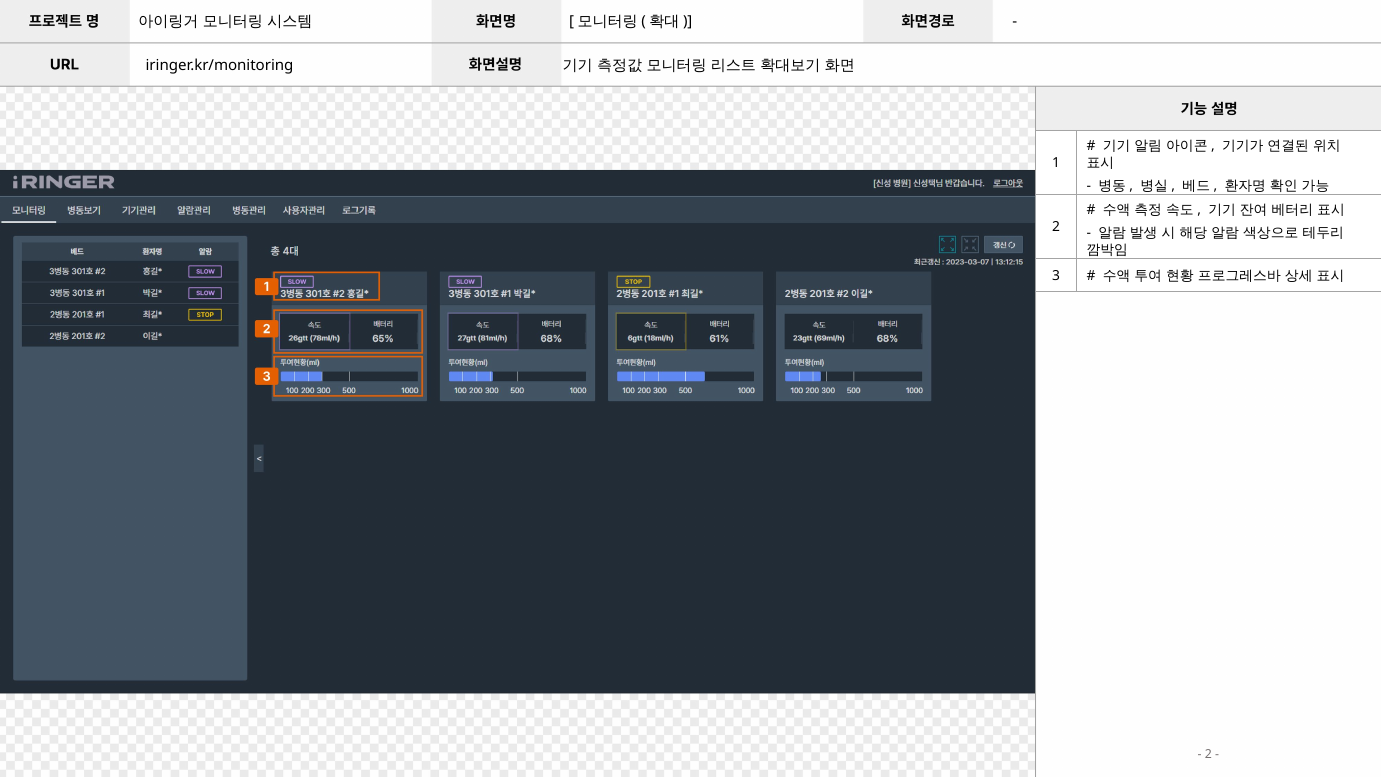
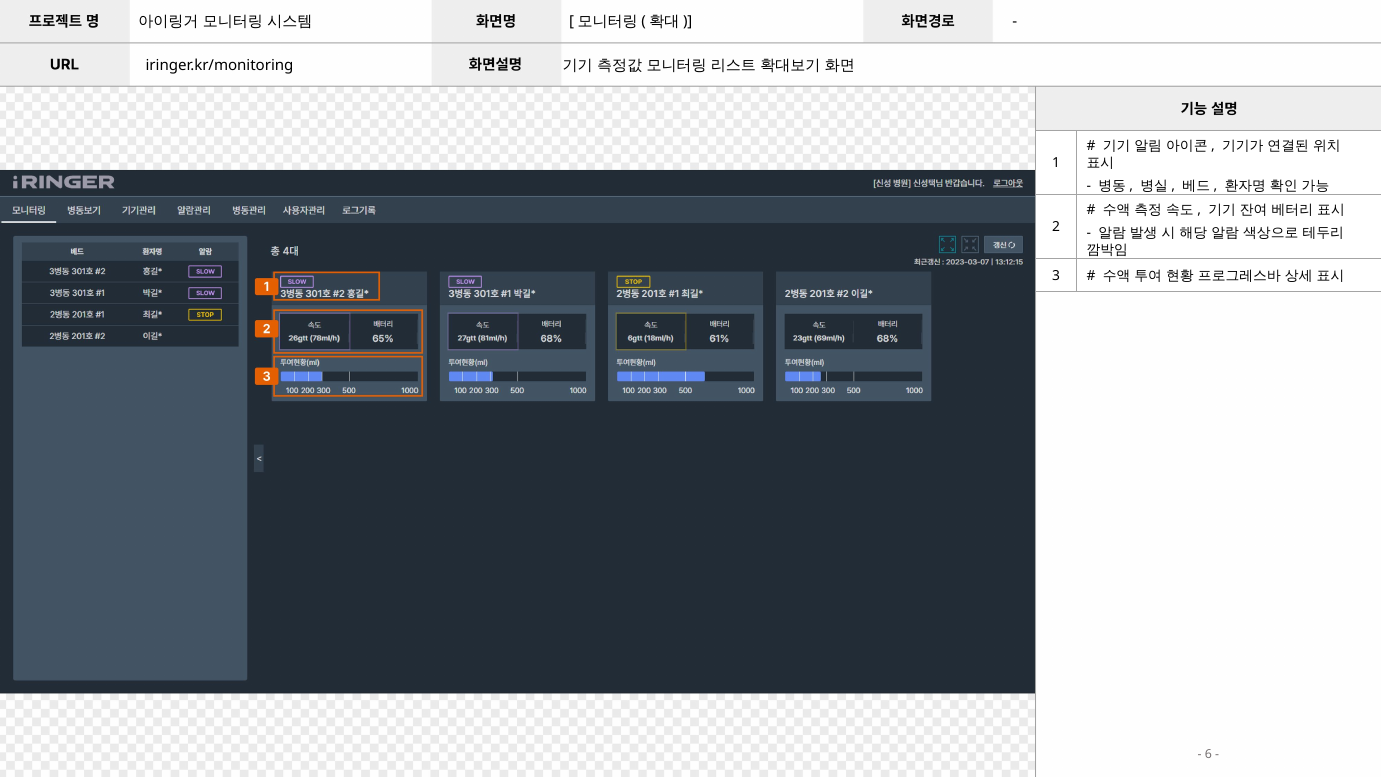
2 at (1208, 754): 2 -> 6
